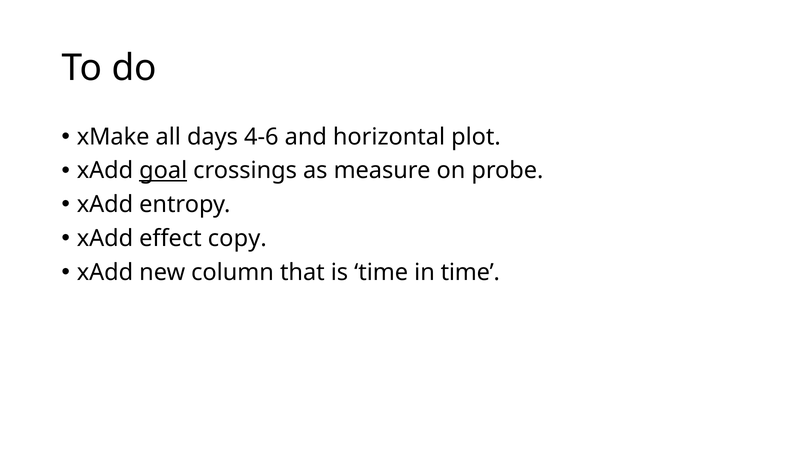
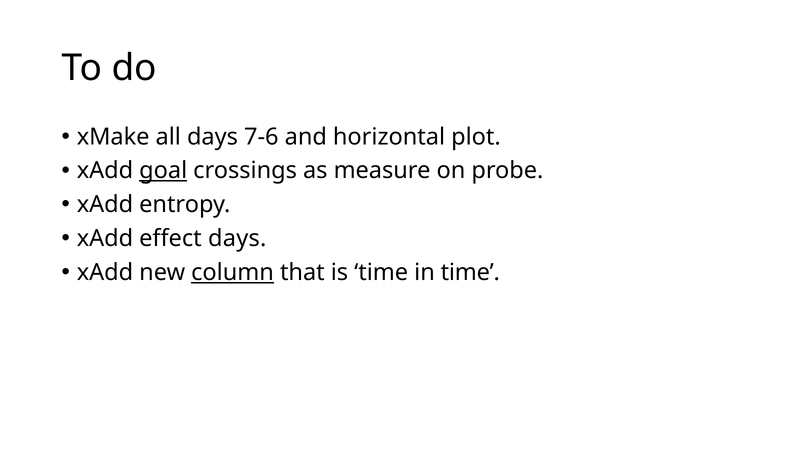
4-6: 4-6 -> 7-6
effect copy: copy -> days
column underline: none -> present
